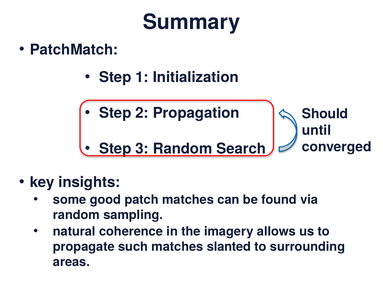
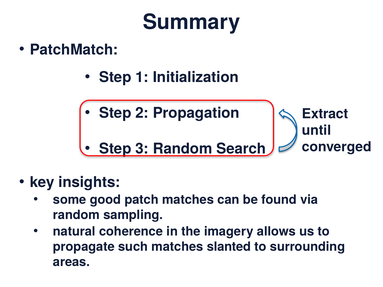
Should: Should -> Extract
